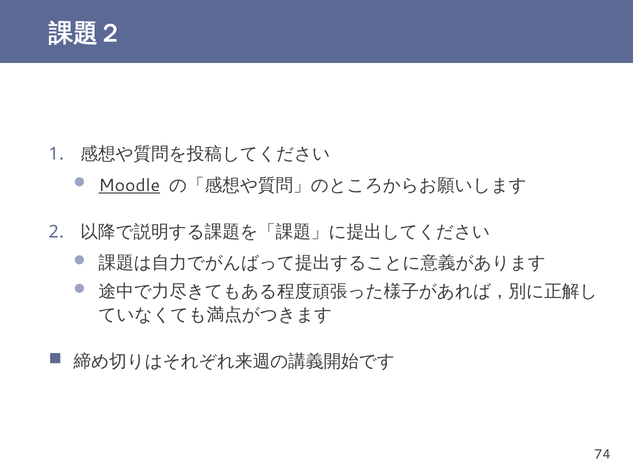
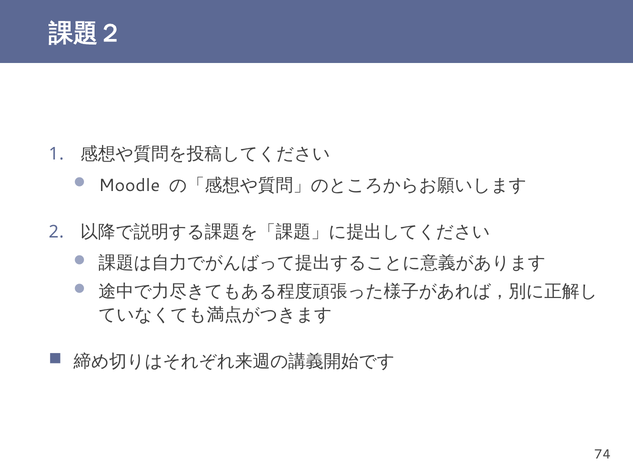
Moodle underline: present -> none
